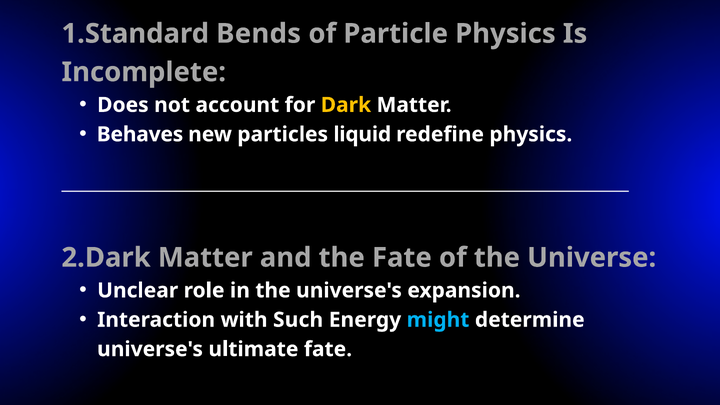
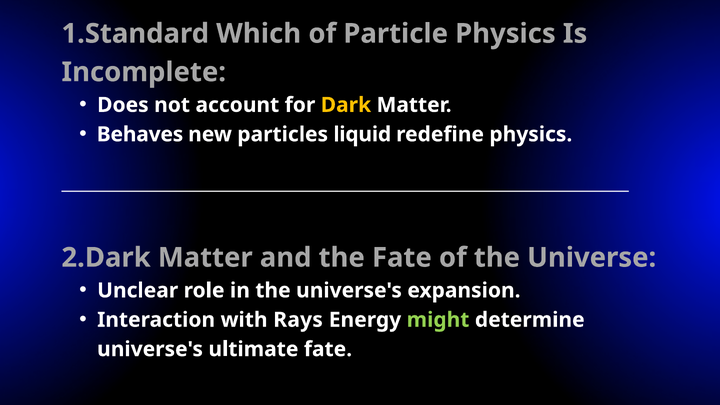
Bends: Bends -> Which
Such: Such -> Rays
might colour: light blue -> light green
